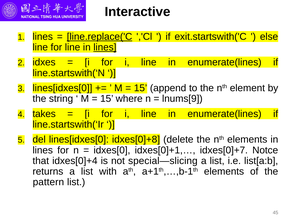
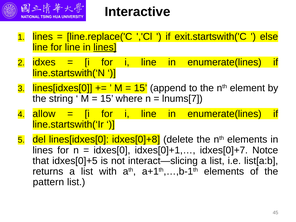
line.replace('C underline: present -> none
lnums[9: lnums[9 -> lnums[7
takes: takes -> allow
idxes[0]+4: idxes[0]+4 -> idxes[0]+5
special—slicing: special—slicing -> interact—slicing
